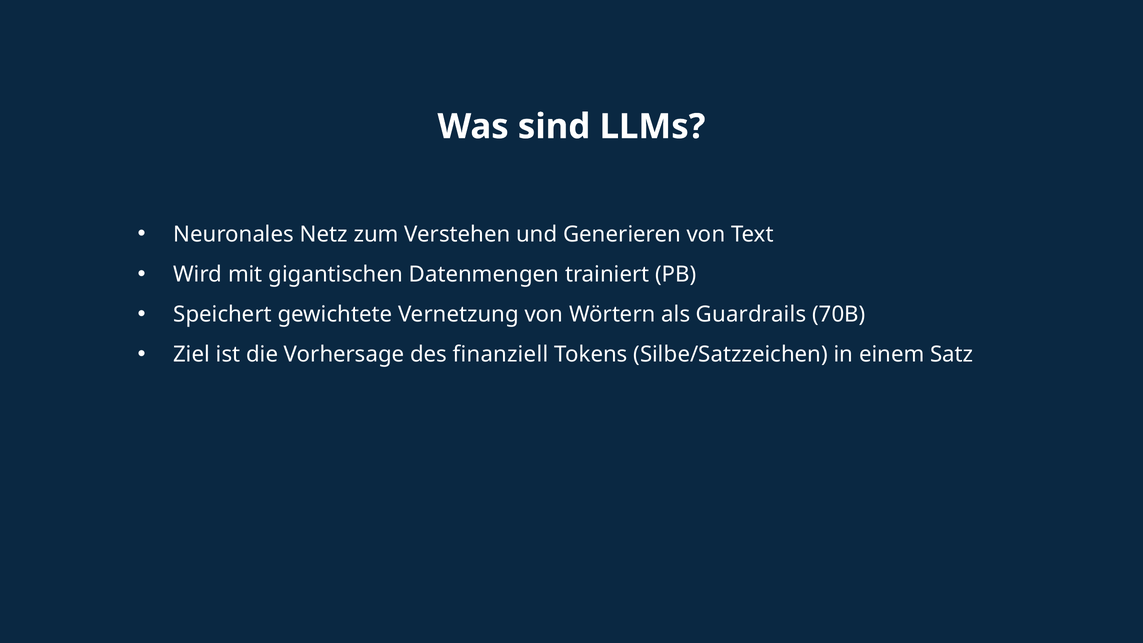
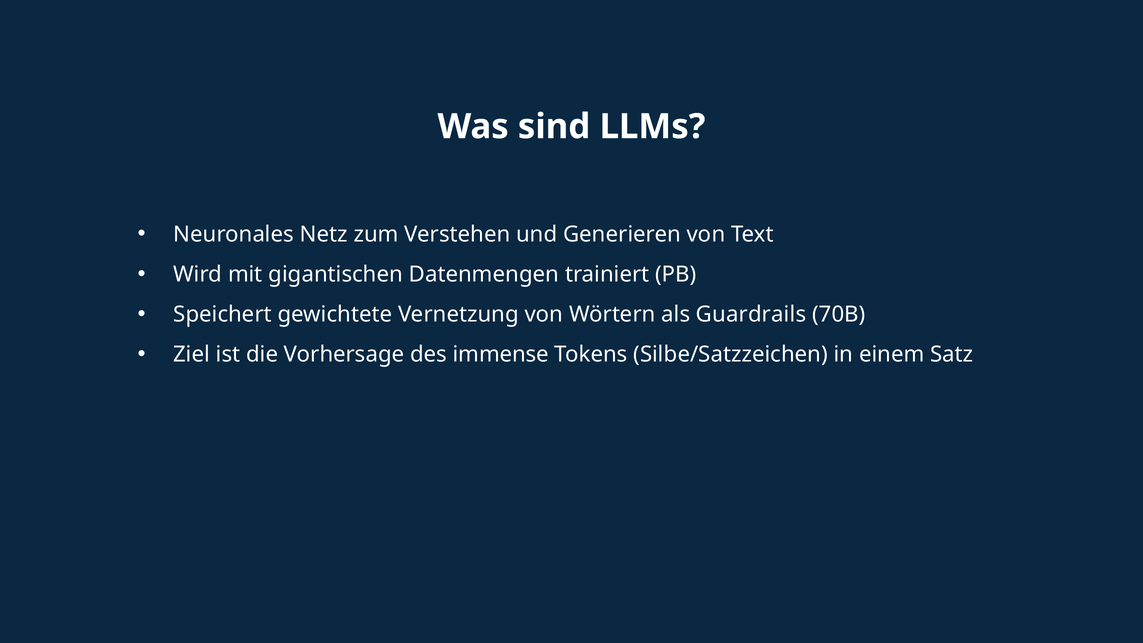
finanziell: finanziell -> immense
